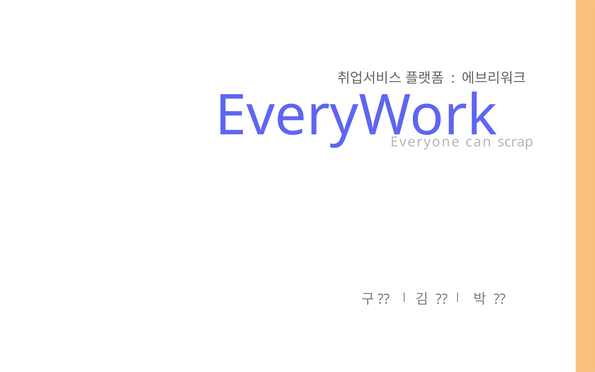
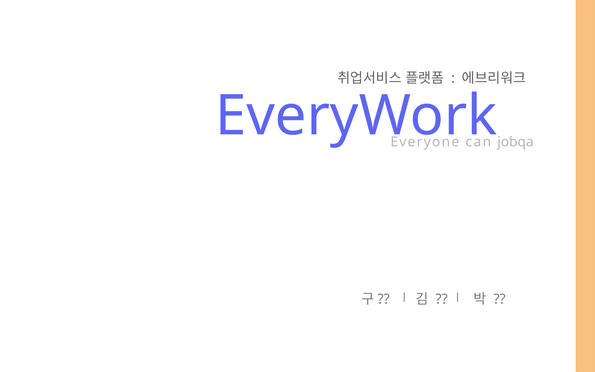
scrap: scrap -> jobqa
